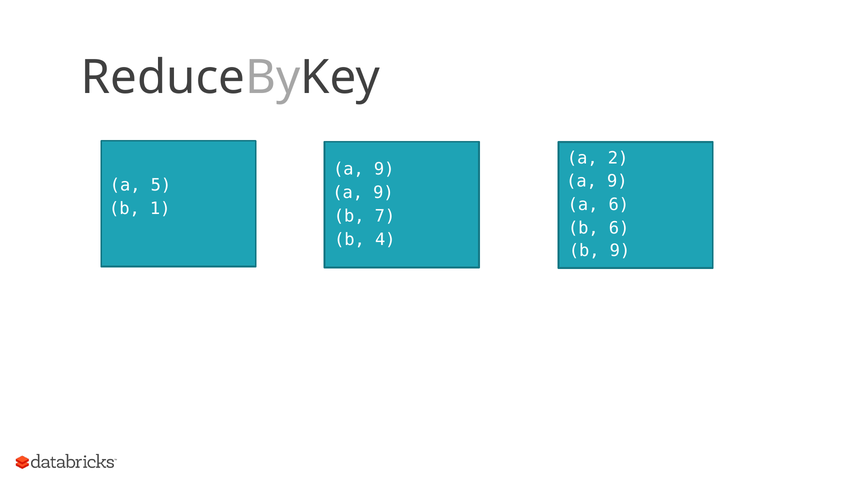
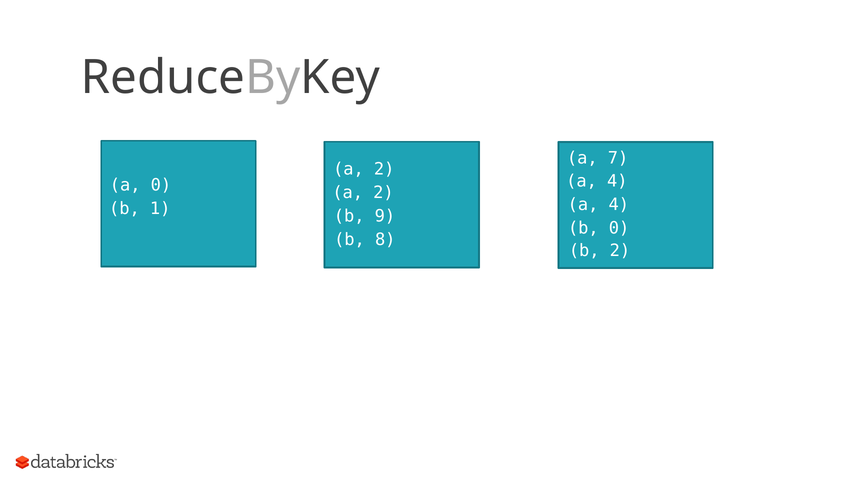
2: 2 -> 7
9 at (384, 169): 9 -> 2
9 at (617, 181): 9 -> 4
a 5: 5 -> 0
9 at (383, 193): 9 -> 2
6 at (619, 205): 6 -> 4
7: 7 -> 9
b 6: 6 -> 0
4: 4 -> 8
b 9: 9 -> 2
